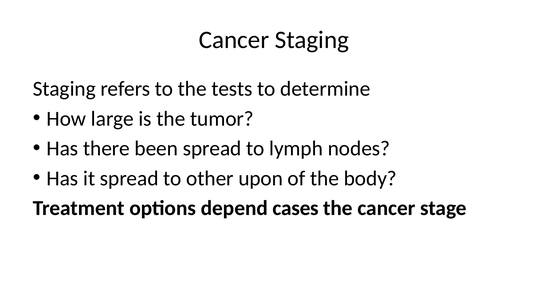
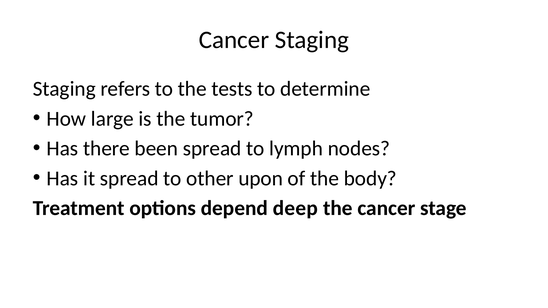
cases: cases -> deep
